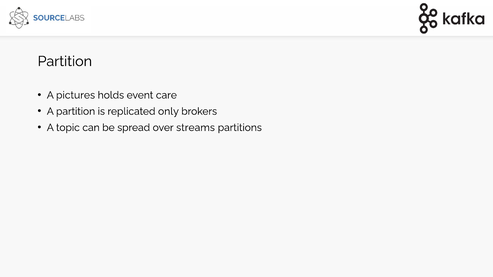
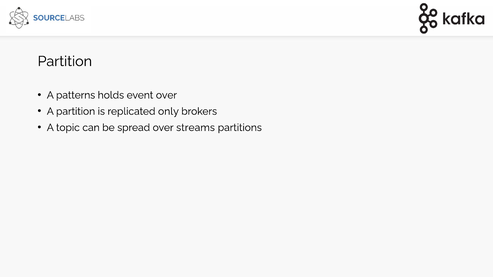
pictures: pictures -> patterns
event care: care -> over
